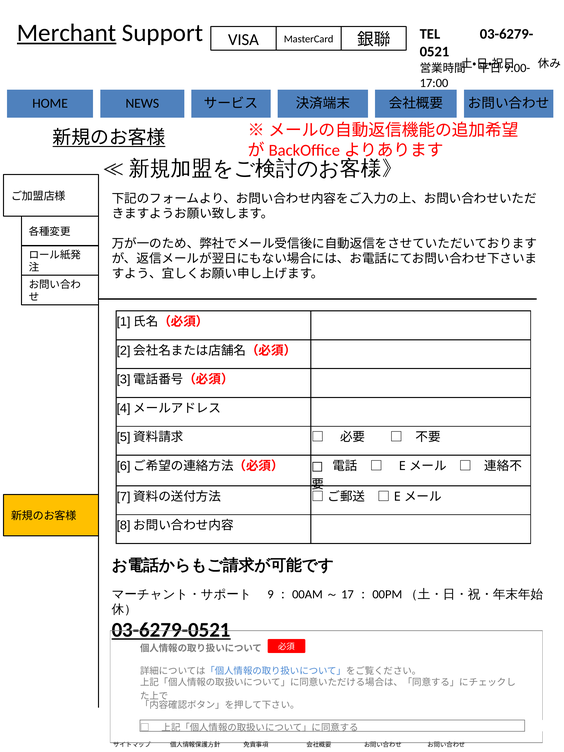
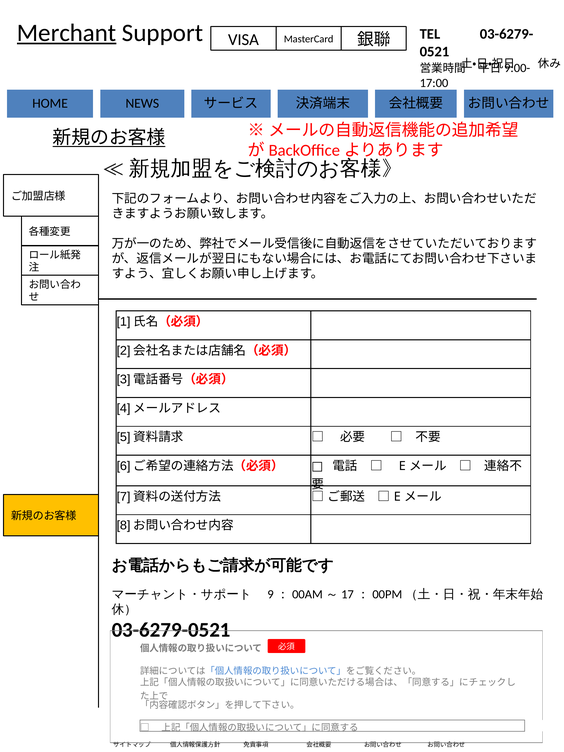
03-6279-0521 underline: present -> none
